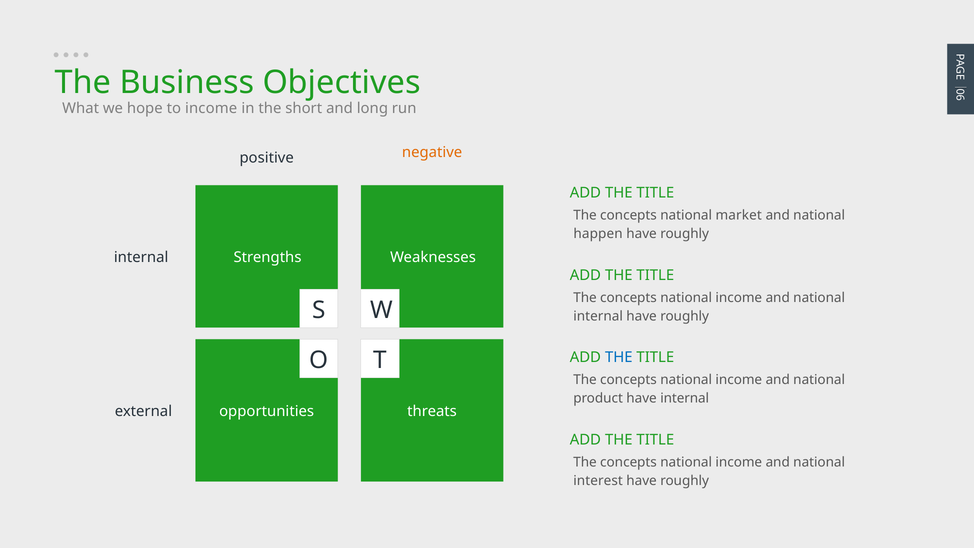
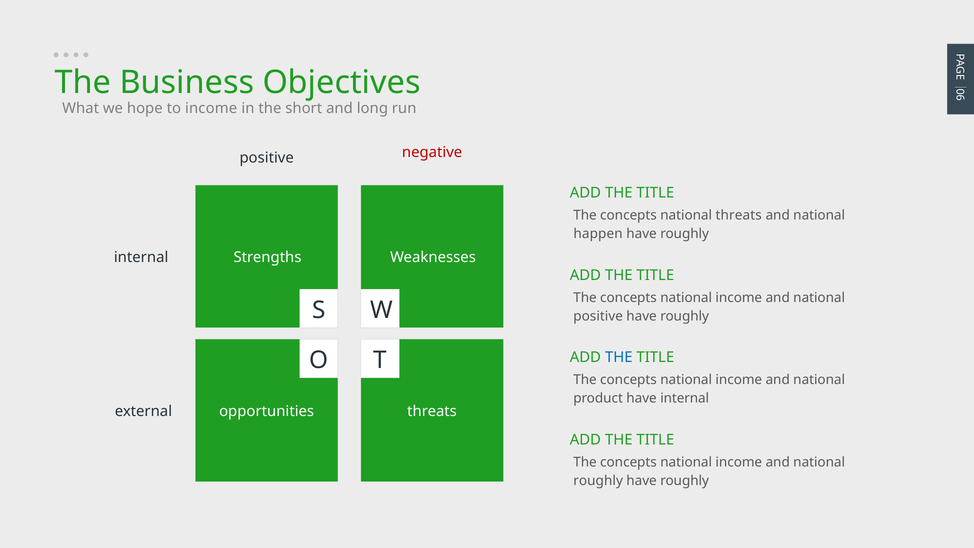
negative colour: orange -> red
national market: market -> threats
internal at (598, 316): internal -> positive
interest at (598, 481): interest -> roughly
